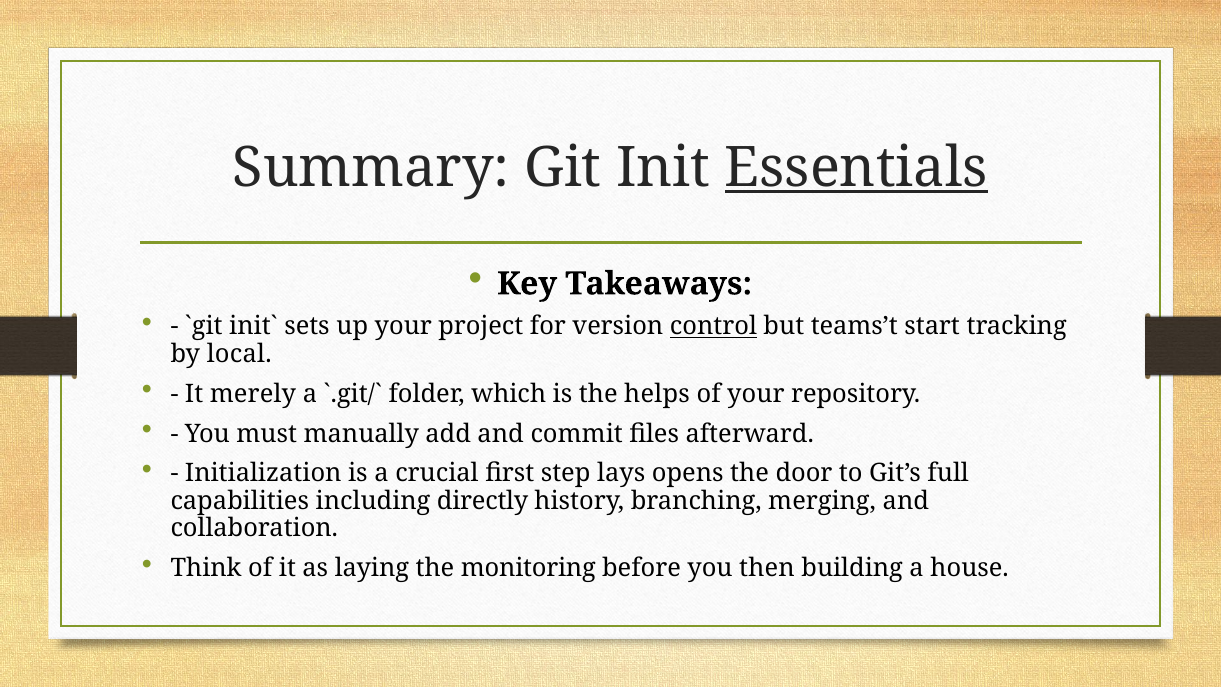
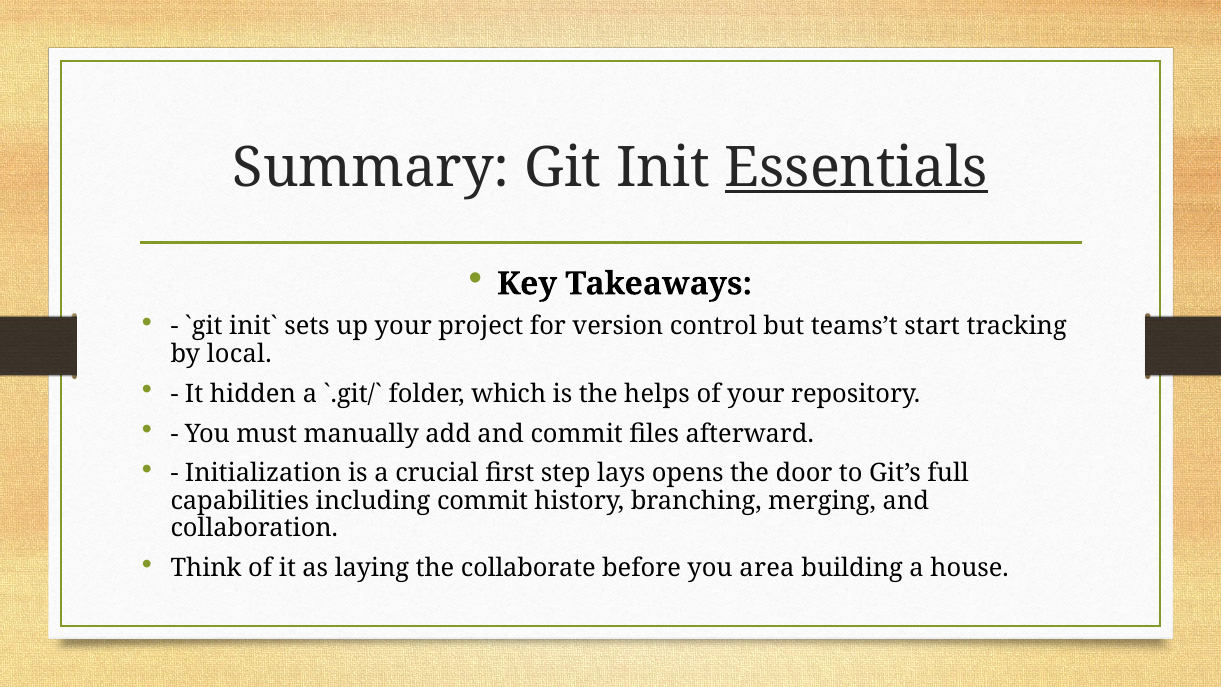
control underline: present -> none
merely: merely -> hidden
including directly: directly -> commit
monitoring: monitoring -> collaborate
then: then -> area
